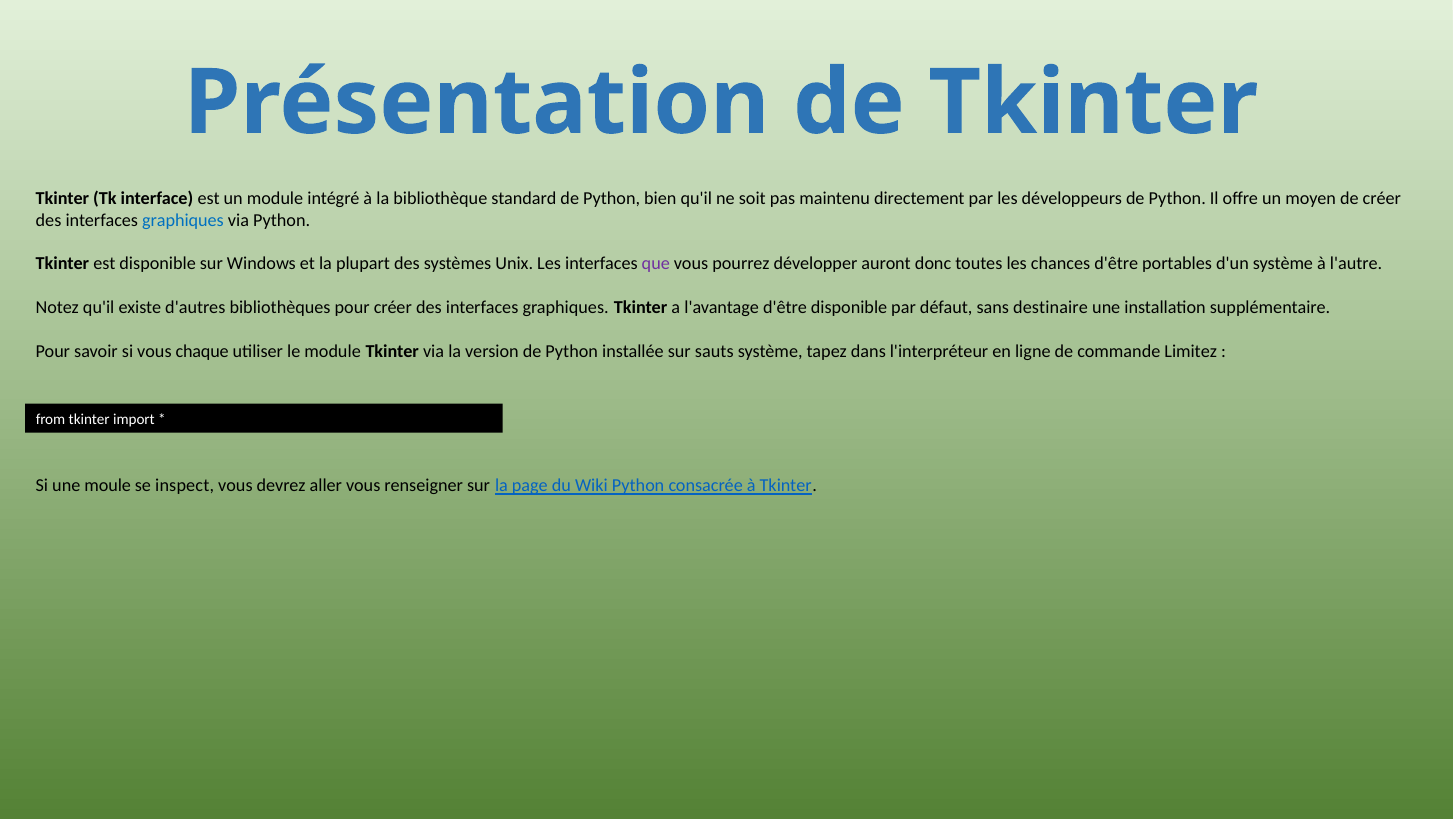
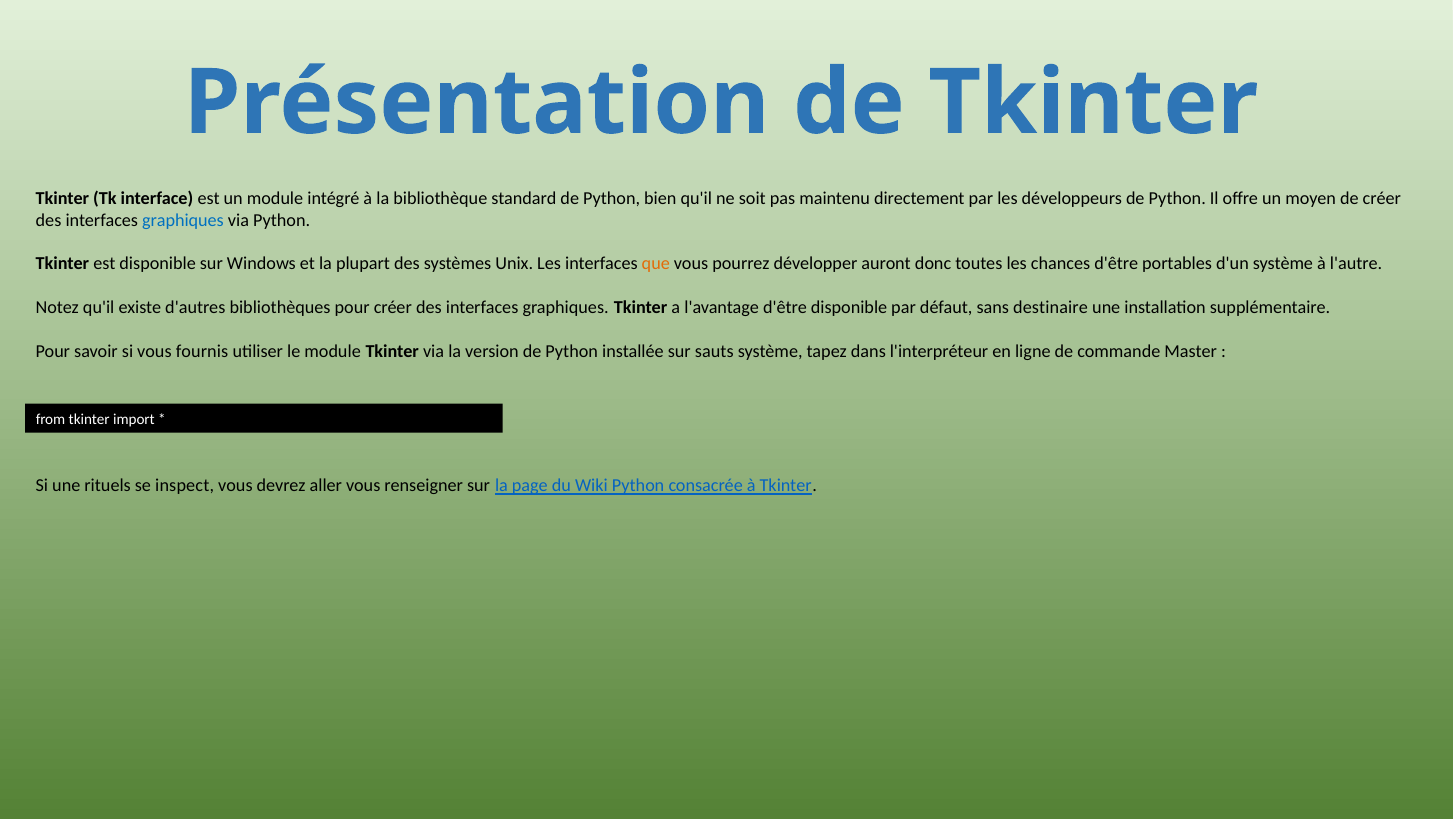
que colour: purple -> orange
chaque: chaque -> fournis
Limitez: Limitez -> Master
moule: moule -> rituels
